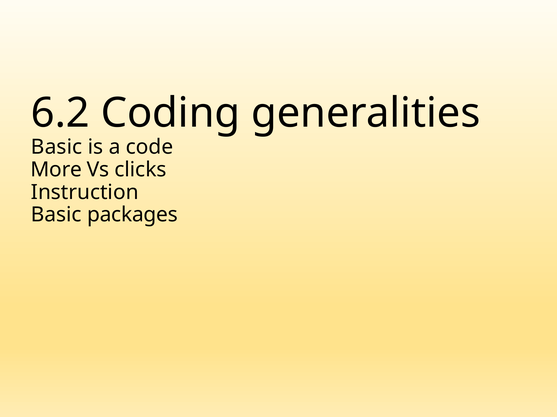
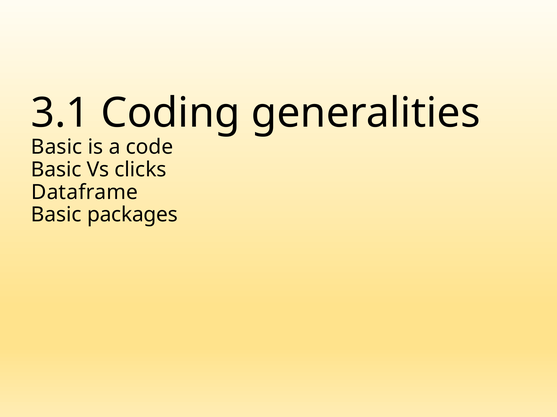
6.2: 6.2 -> 3.1
More at (56, 170): More -> Basic
Instruction: Instruction -> Dataframe
